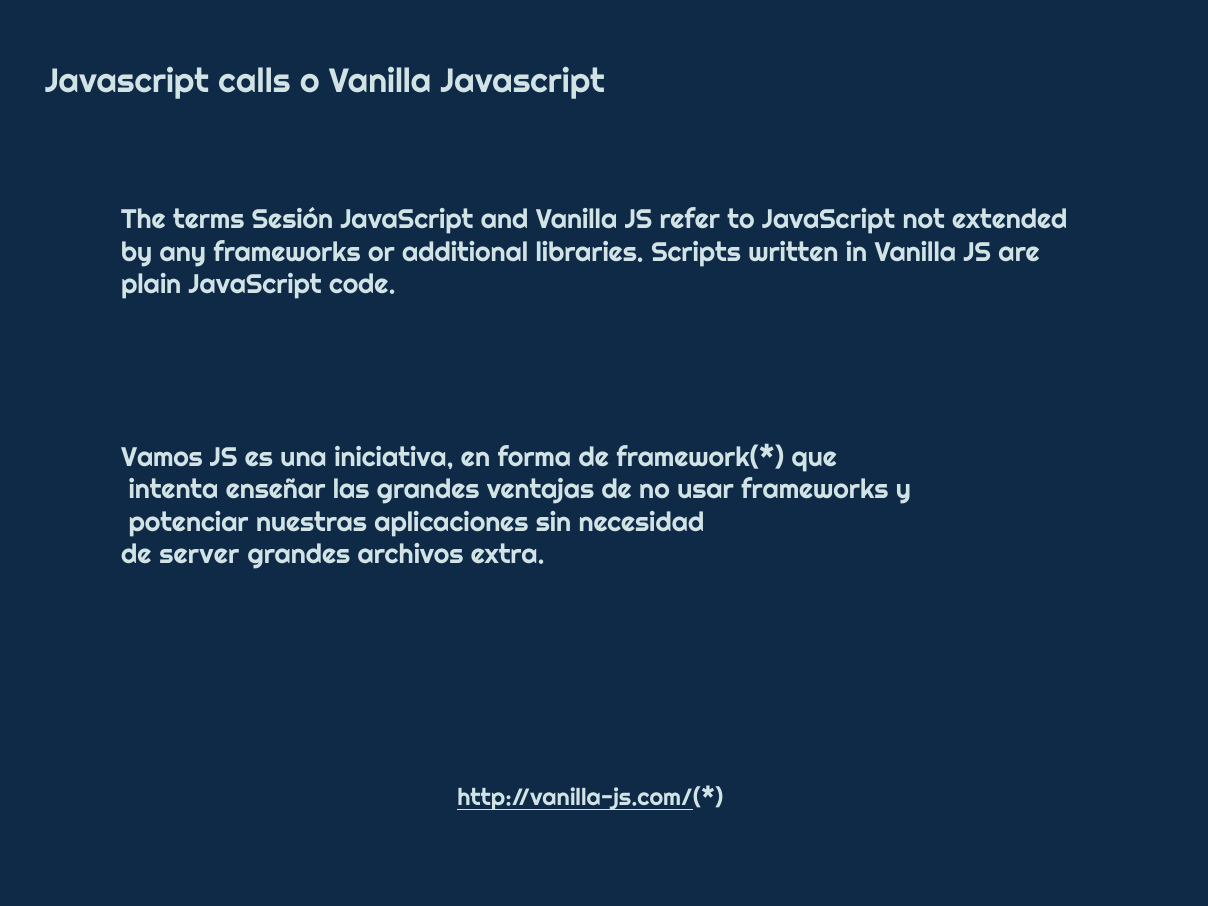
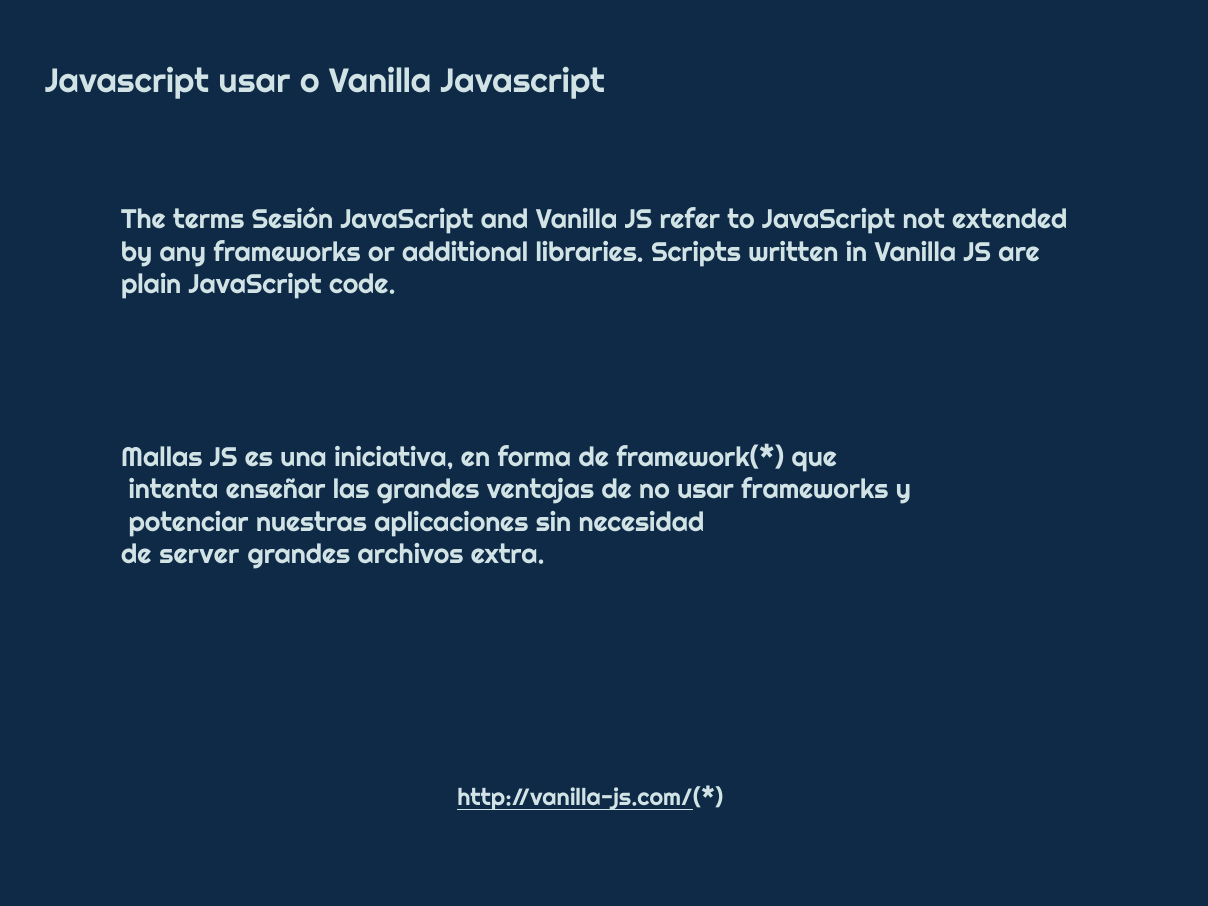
Javascript calls: calls -> usar
Vamos: Vamos -> Mallas
